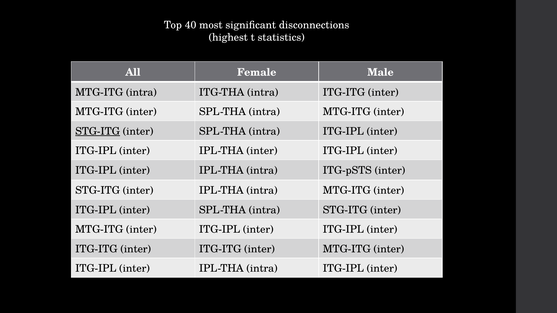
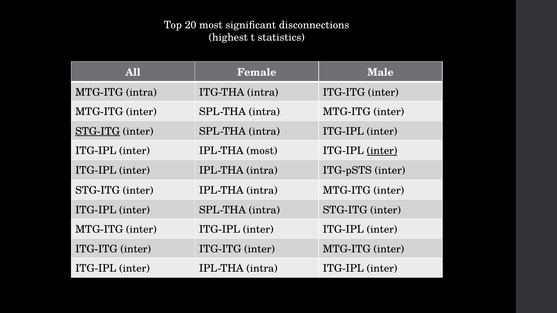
40: 40 -> 20
IPL-THA inter: inter -> most
inter at (382, 151) underline: none -> present
